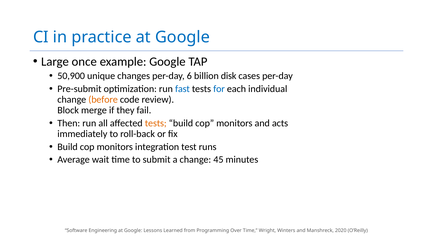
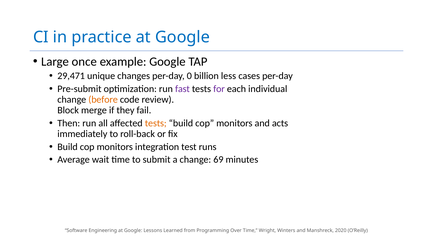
50,900: 50,900 -> 29,471
6: 6 -> 0
disk: disk -> less
fast colour: blue -> purple
for colour: blue -> purple
45: 45 -> 69
